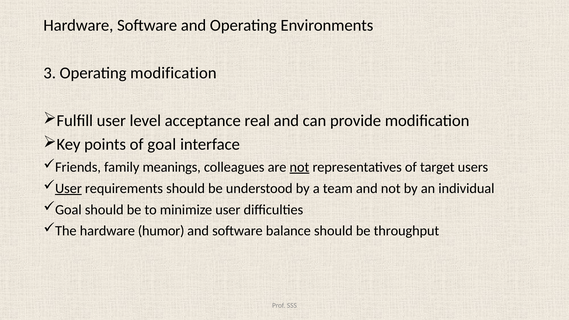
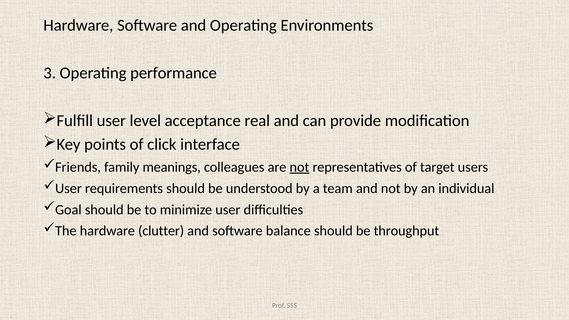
Operating modification: modification -> performance
of goal: goal -> click
User at (68, 188) underline: present -> none
humor: humor -> clutter
